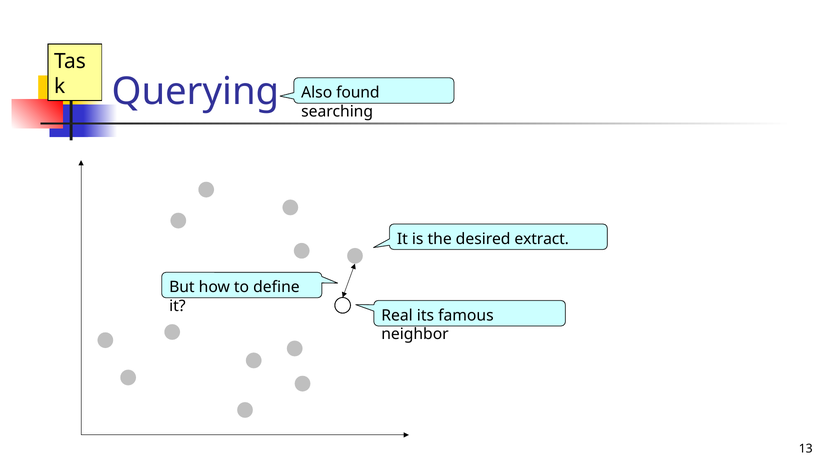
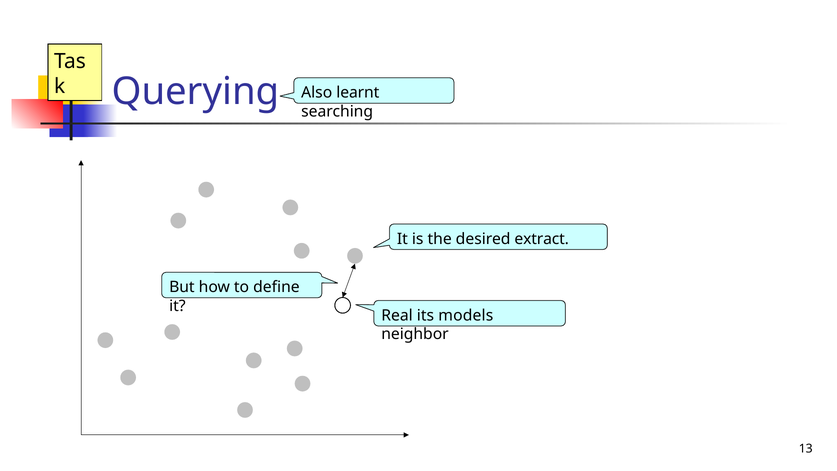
found: found -> learnt
famous: famous -> models
